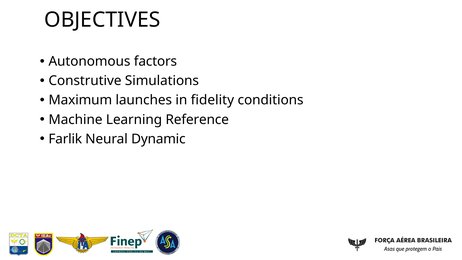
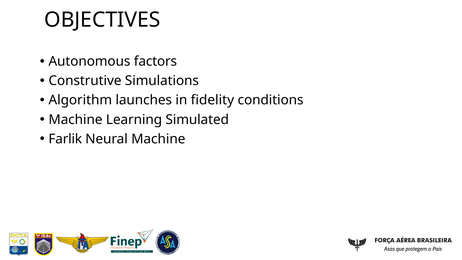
Maximum: Maximum -> Algorithm
Reference: Reference -> Simulated
Neural Dynamic: Dynamic -> Machine
